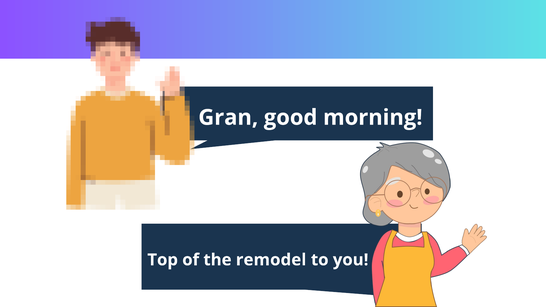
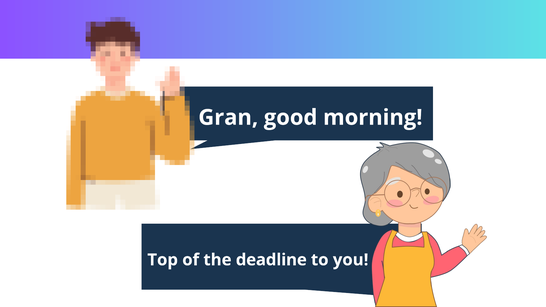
remodel: remodel -> deadline
